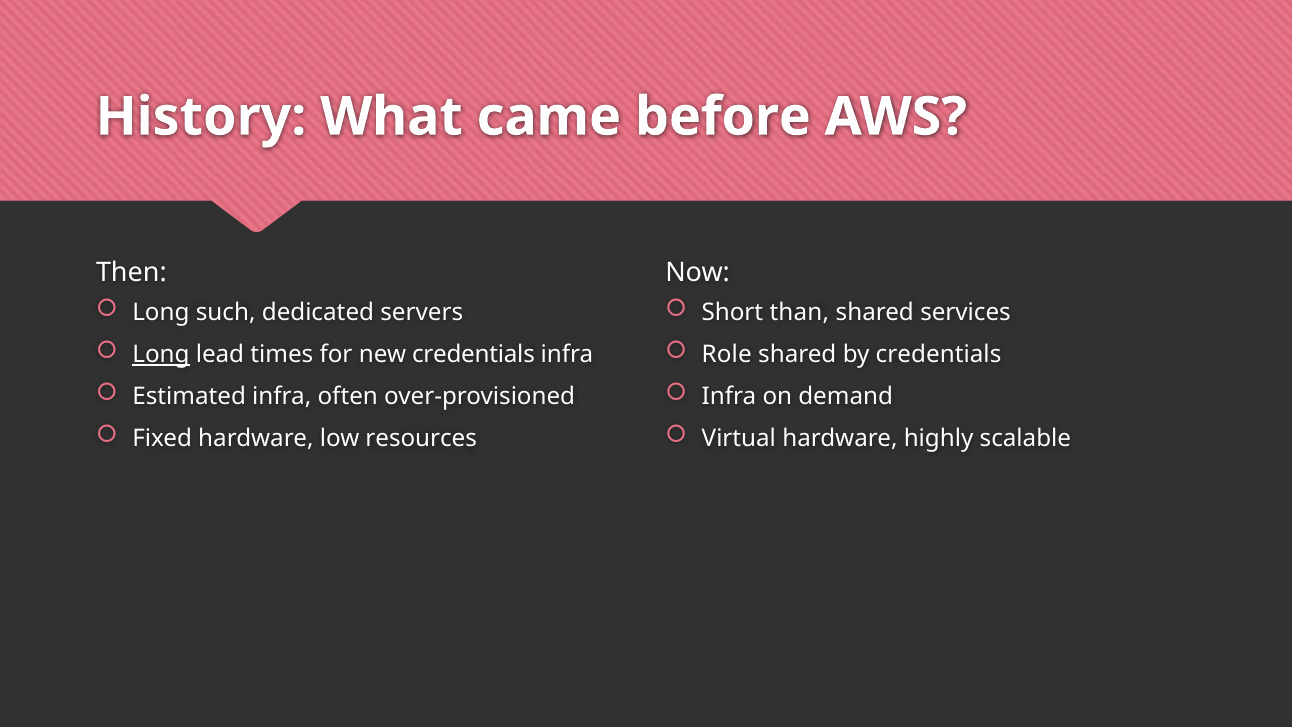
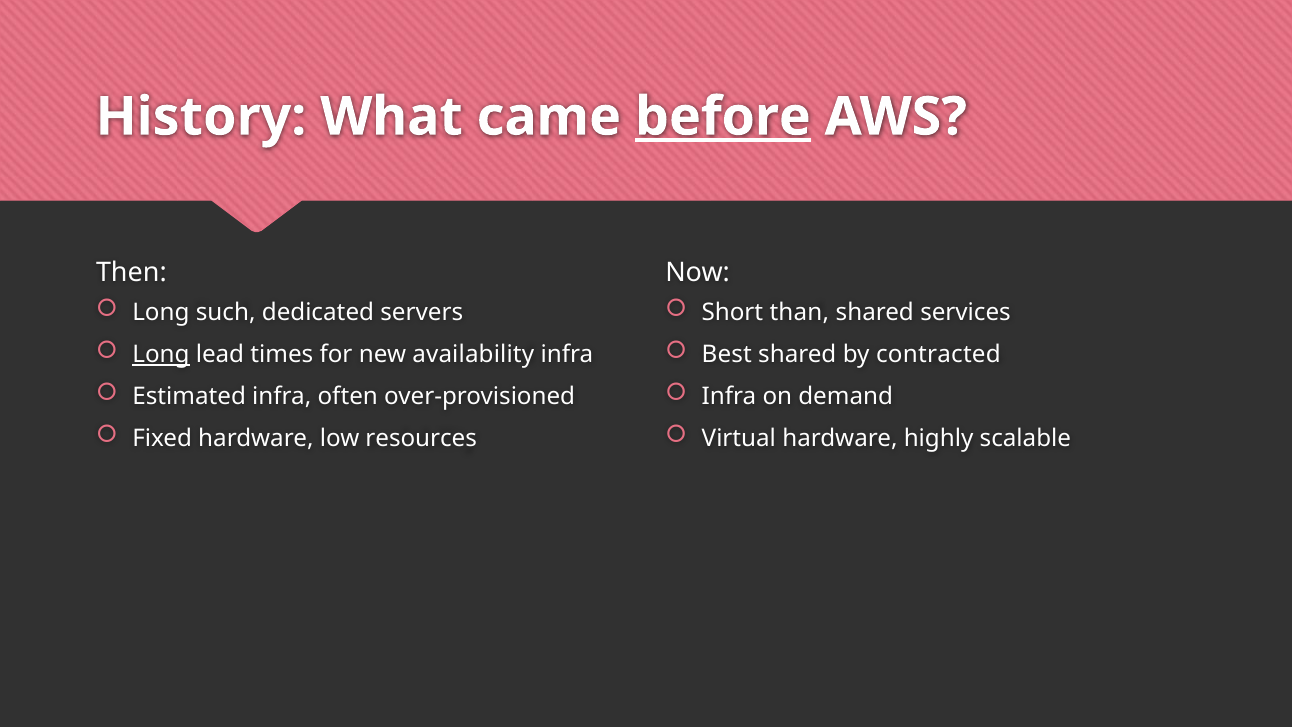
before underline: none -> present
new credentials: credentials -> availability
Role: Role -> Best
by credentials: credentials -> contracted
